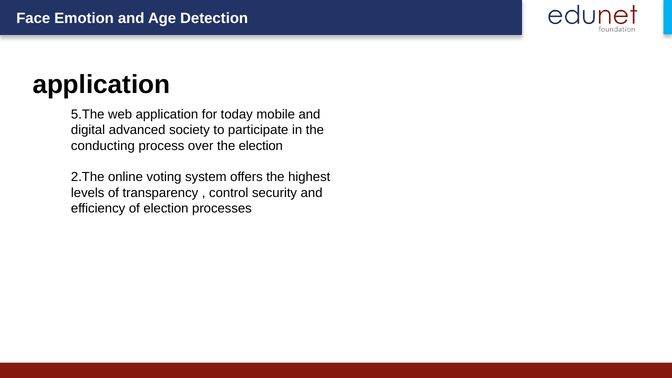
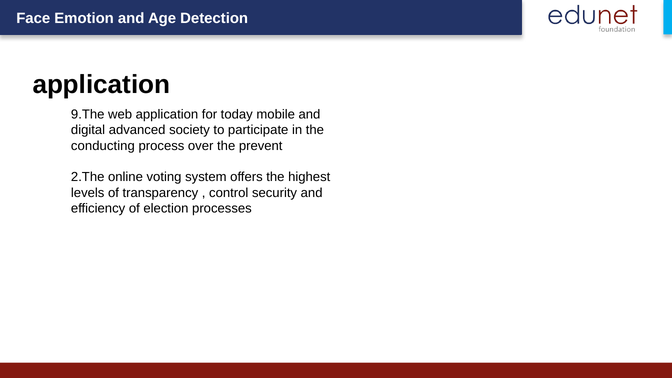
5.The: 5.The -> 9.The
the election: election -> prevent
